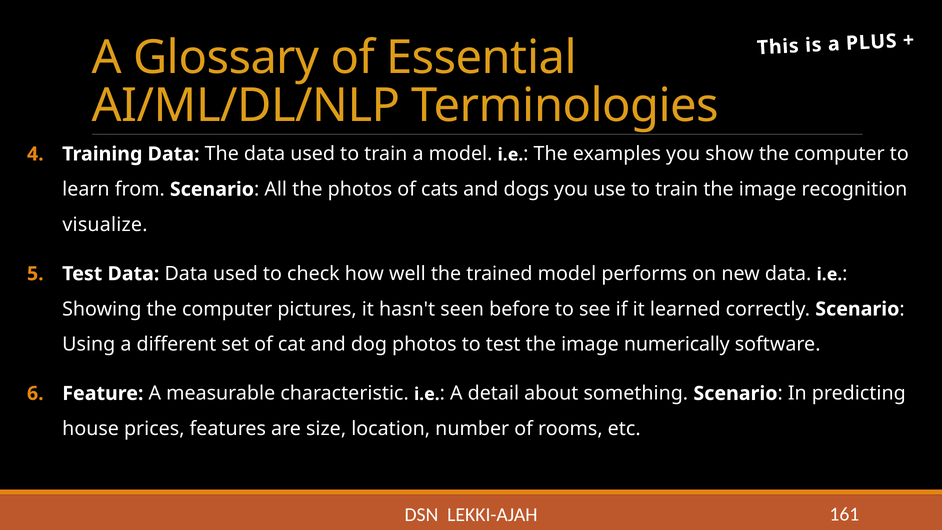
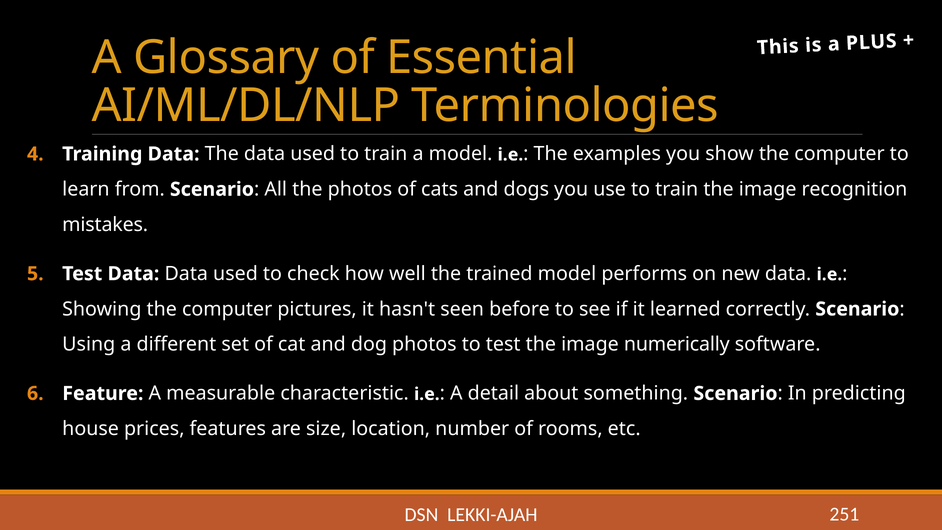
visualize: visualize -> mistakes
161: 161 -> 251
